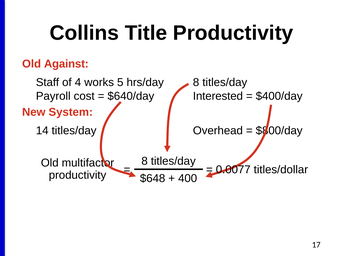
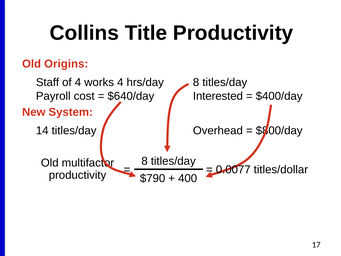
Against: Against -> Origins
works 5: 5 -> 4
$648: $648 -> $790
